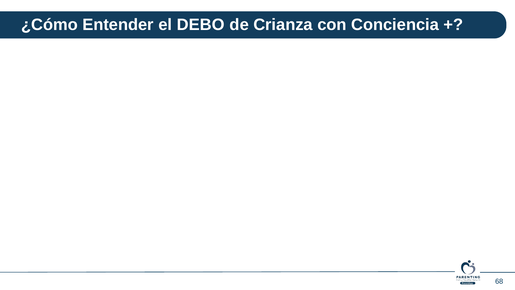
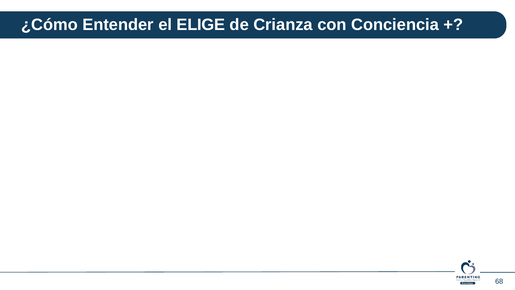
DEBO: DEBO -> ELIGE
